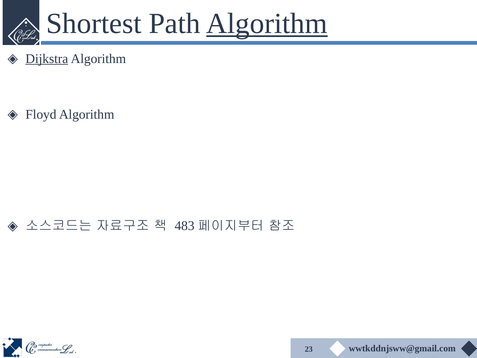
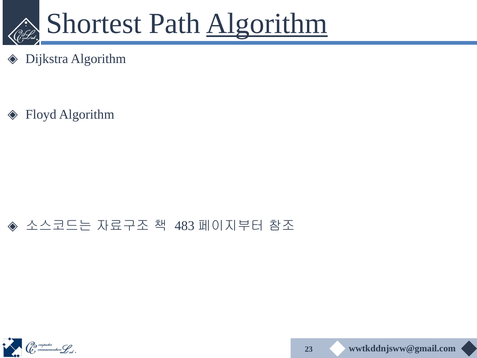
Dijkstra underline: present -> none
